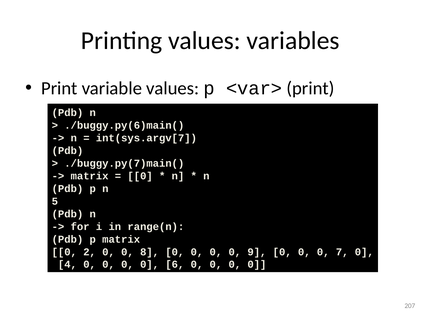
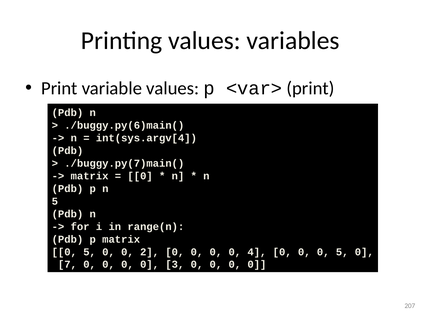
int(sys.argv[7: int(sys.argv[7 -> int(sys.argv[4
2 at (90, 252): 2 -> 5
8: 8 -> 2
9: 9 -> 4
0 0 7: 7 -> 5
4: 4 -> 7
6: 6 -> 3
